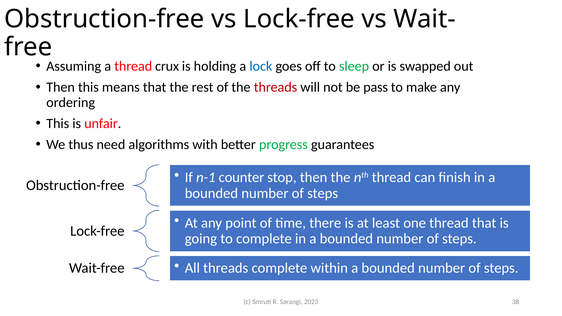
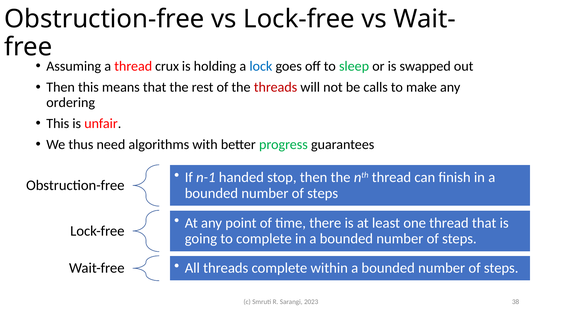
pass: pass -> calls
counter: counter -> handed
